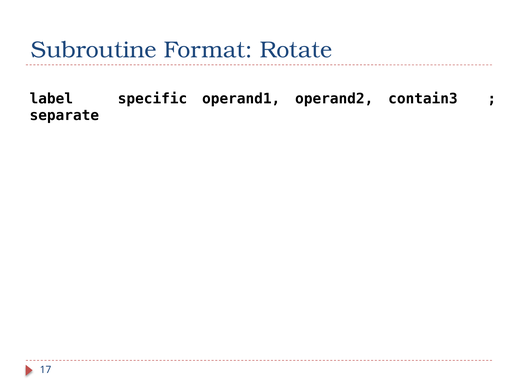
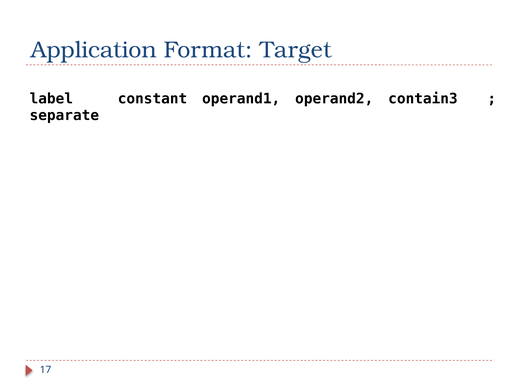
Subroutine: Subroutine -> Application
Rotate: Rotate -> Target
specific: specific -> constant
